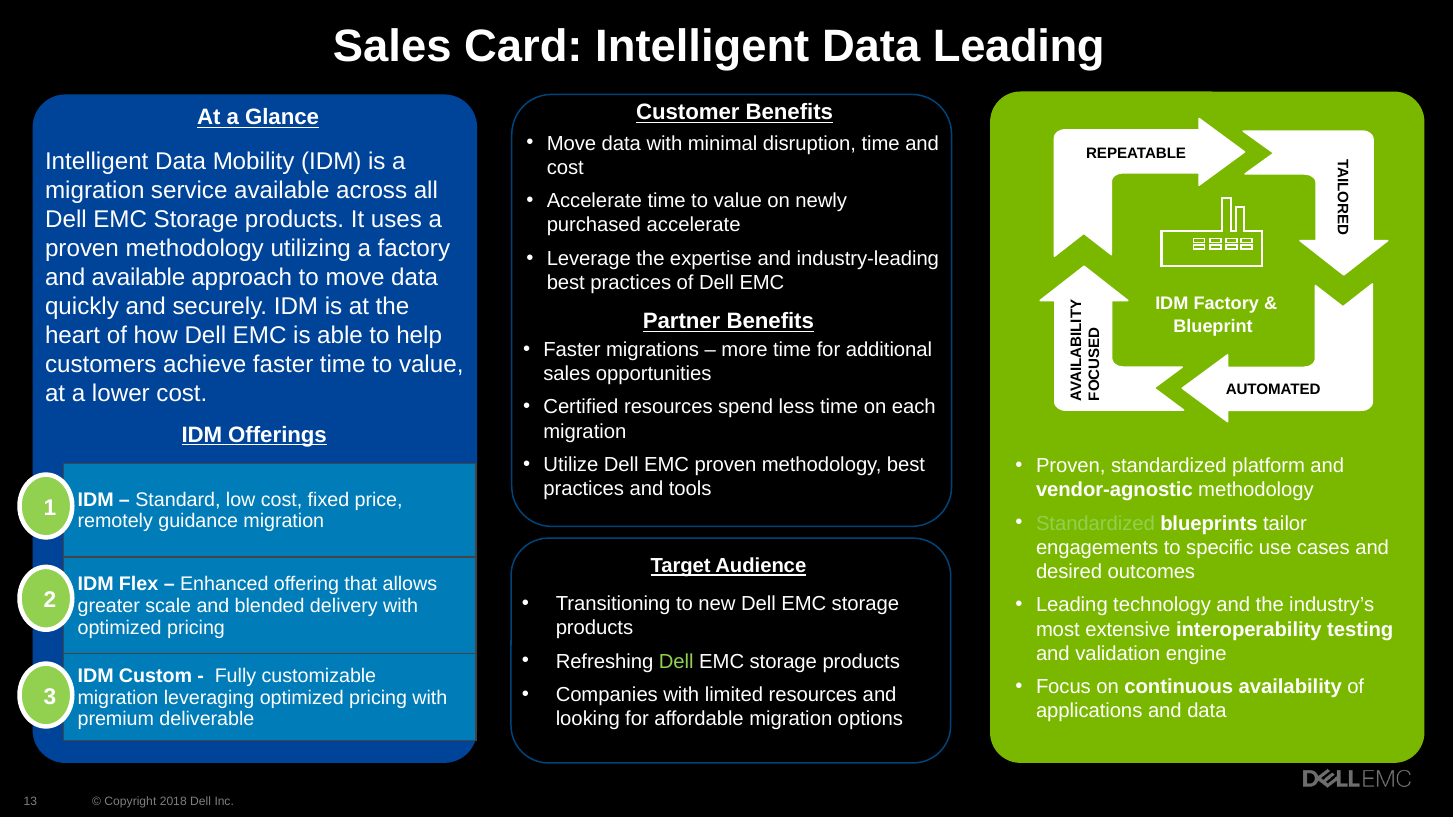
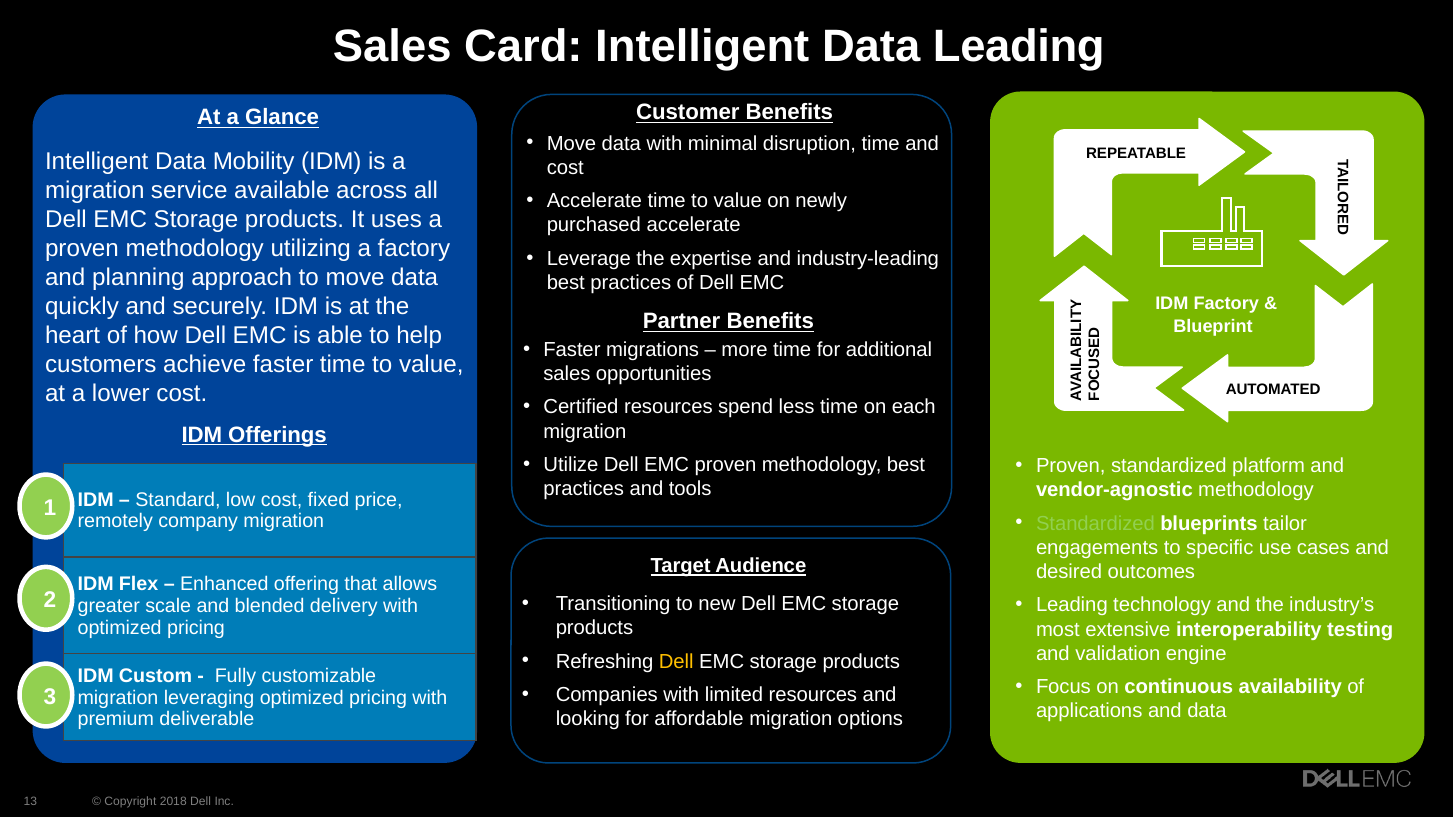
and available: available -> planning
guidance: guidance -> company
Dell at (676, 662) colour: light green -> yellow
